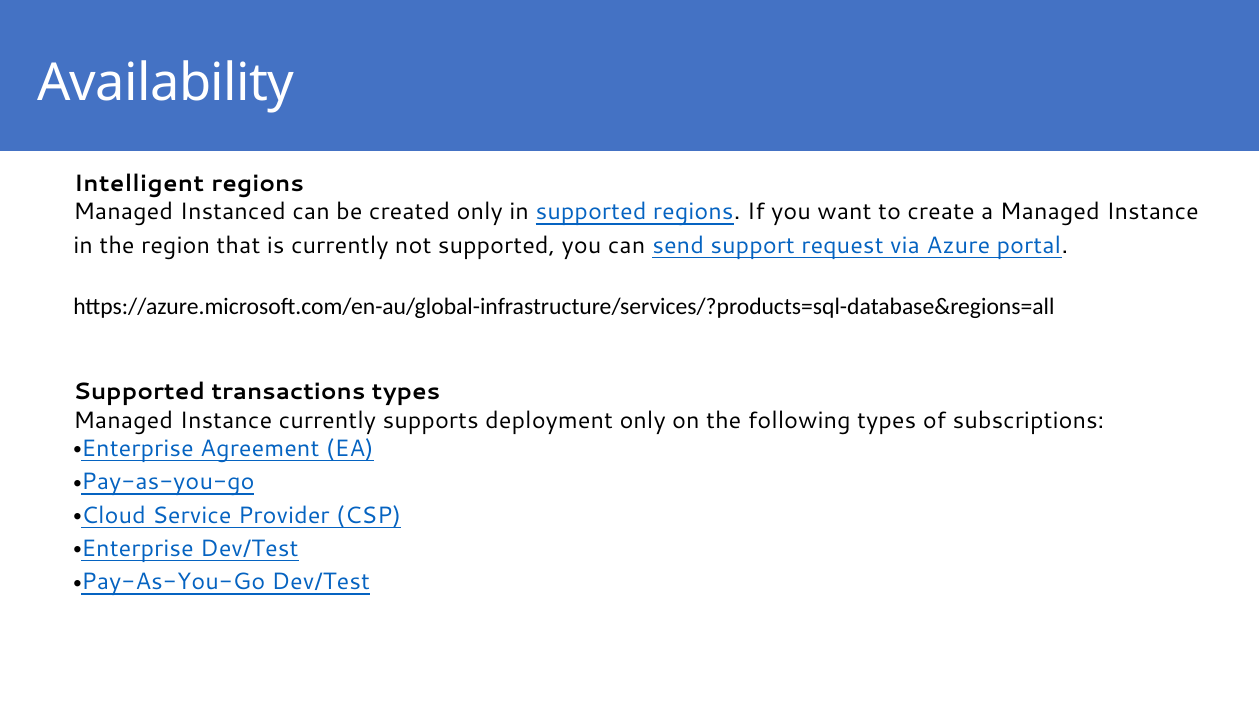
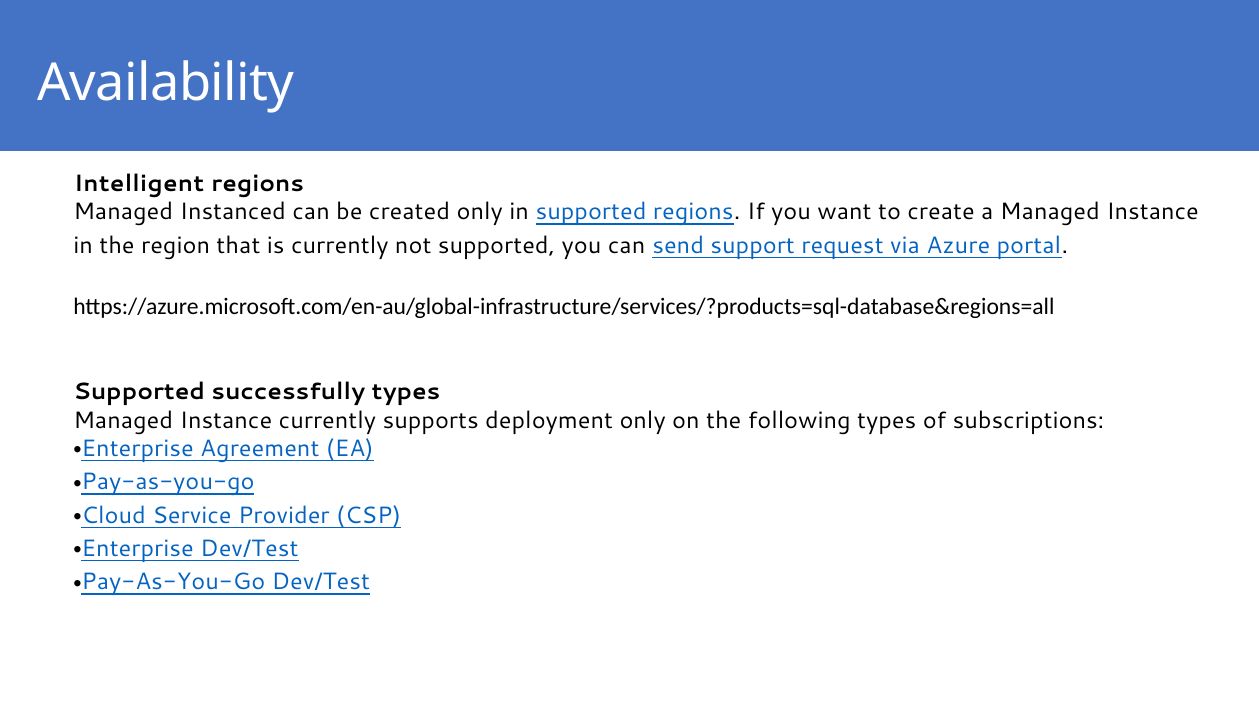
transactions: transactions -> successfully
